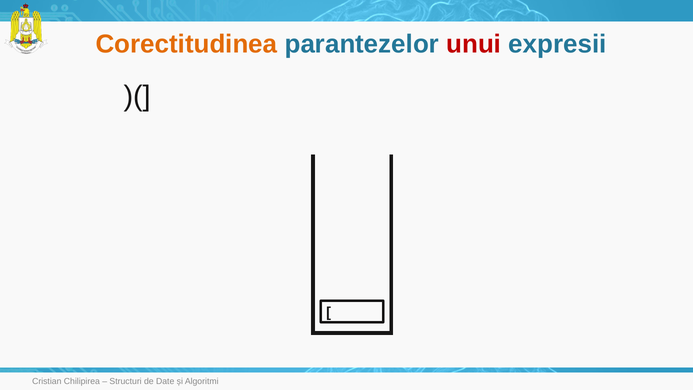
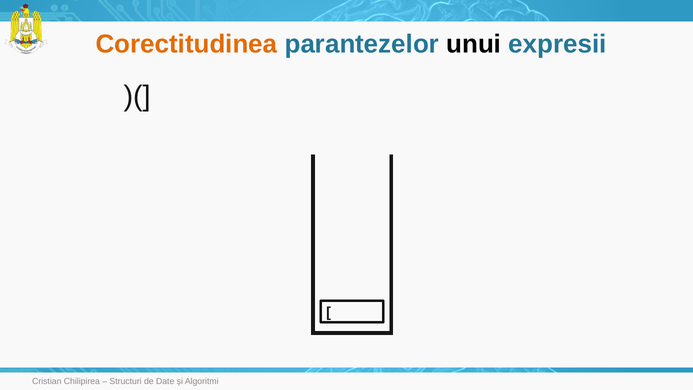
unui colour: red -> black
